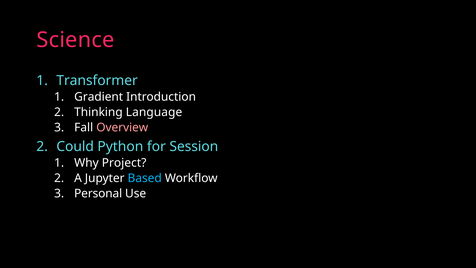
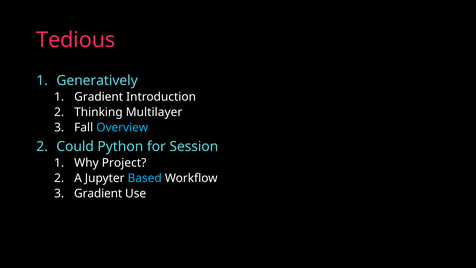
Science: Science -> Tedious
Transformer: Transformer -> Generatively
Language: Language -> Multilayer
Overview colour: pink -> light blue
Personal at (98, 193): Personal -> Gradient
